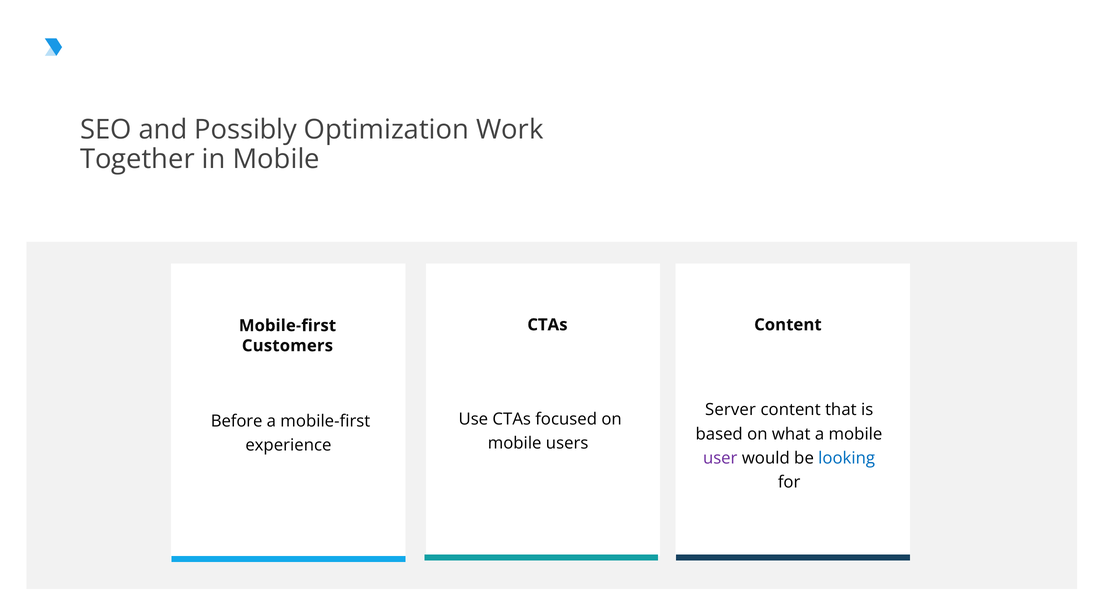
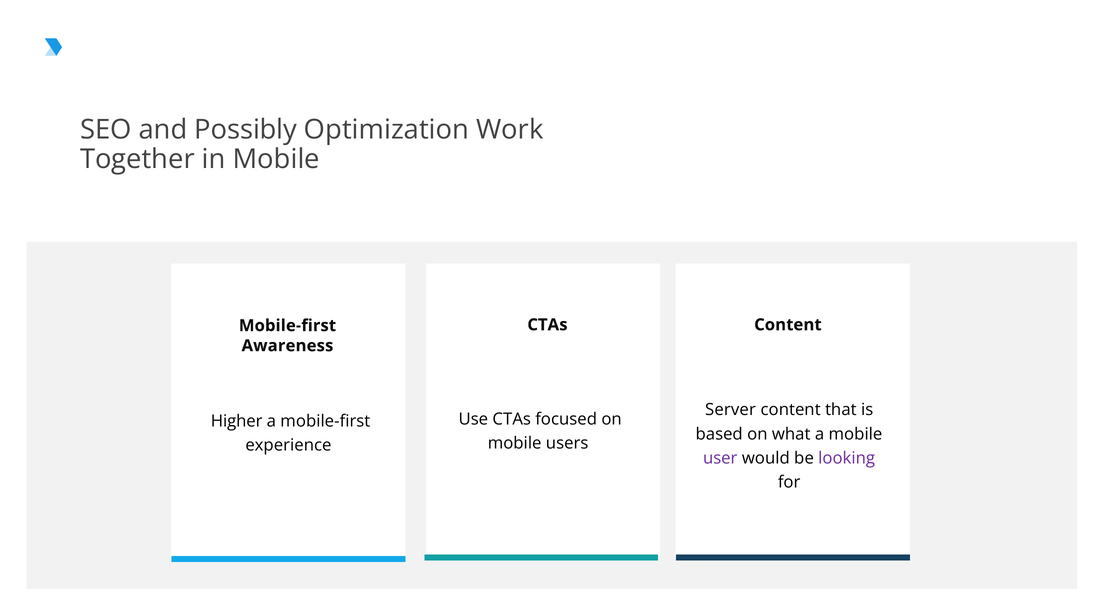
Customers: Customers -> Awareness
Before: Before -> Higher
looking colour: blue -> purple
